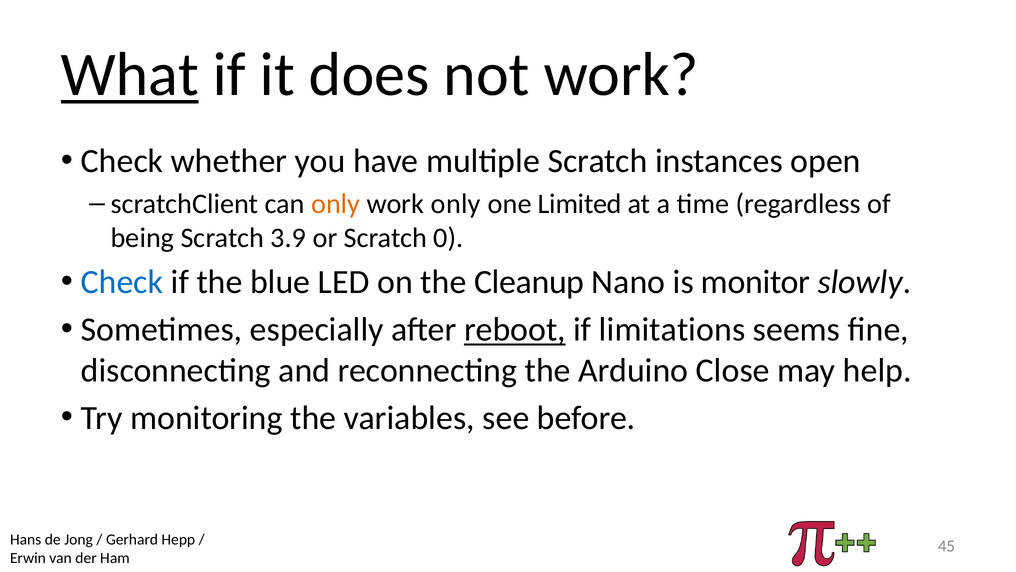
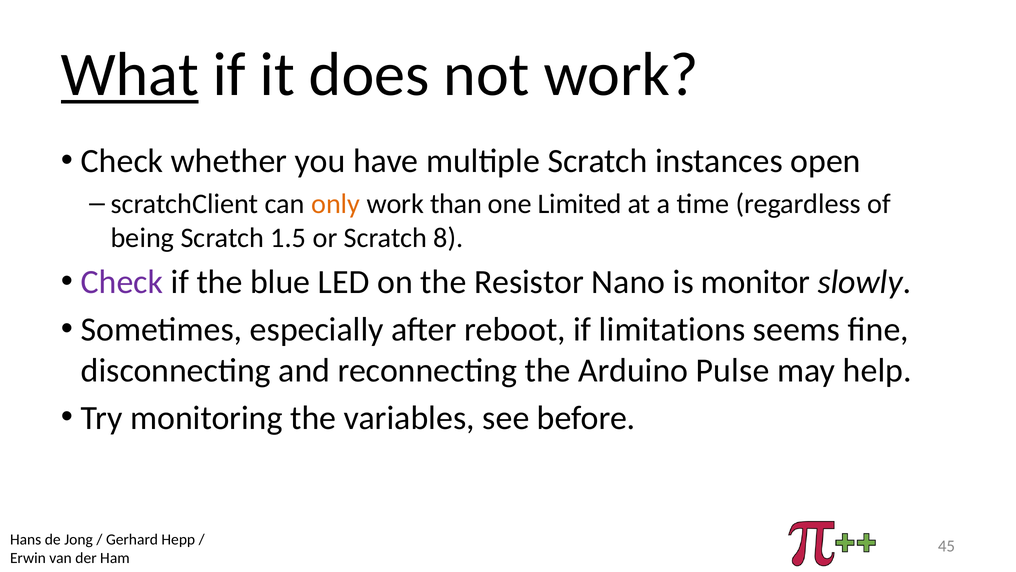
work only: only -> than
3.9: 3.9 -> 1.5
0: 0 -> 8
Check at (122, 282) colour: blue -> purple
Cleanup: Cleanup -> Resistor
reboot underline: present -> none
Close: Close -> Pulse
